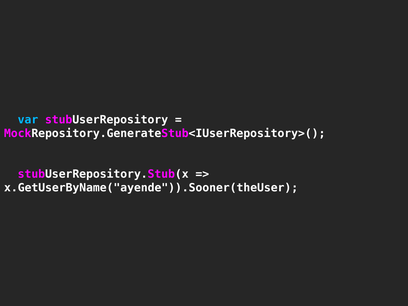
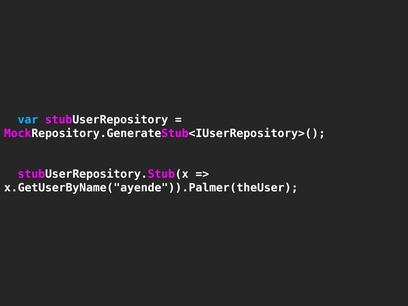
x.GetUserByName("ayende")).Sooner(theUser: x.GetUserByName("ayende")).Sooner(theUser -> x.GetUserByName("ayende")).Palmer(theUser
